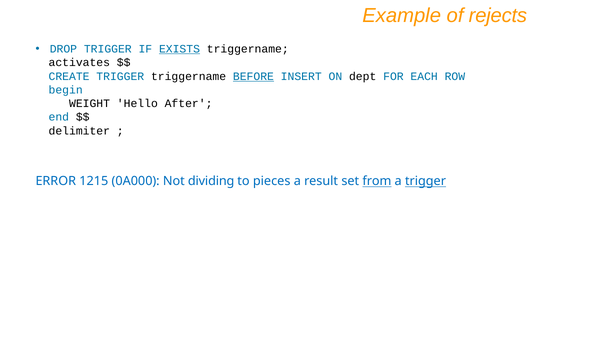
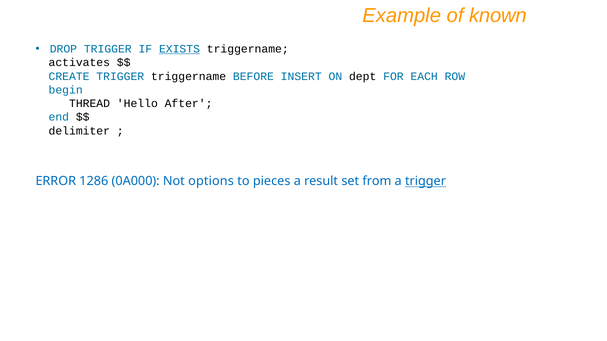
rejects: rejects -> known
BEFORE underline: present -> none
WEIGHT: WEIGHT -> THREAD
1215: 1215 -> 1286
dividing: dividing -> options
from underline: present -> none
